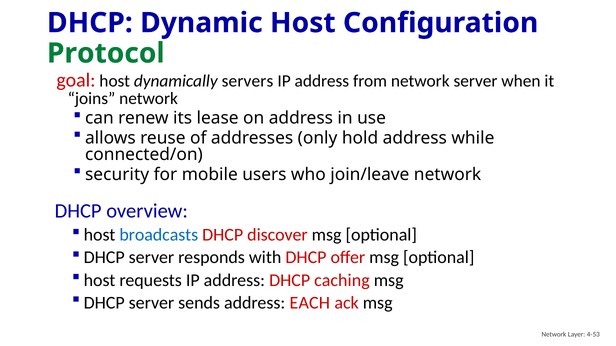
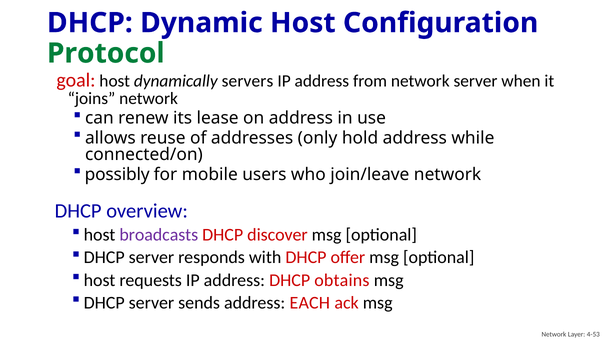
security: security -> possibly
broadcasts colour: blue -> purple
caching: caching -> obtains
